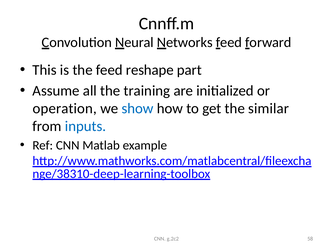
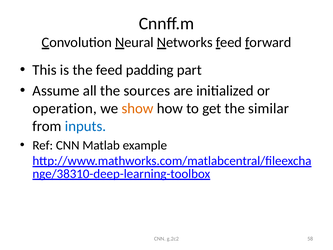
reshape: reshape -> padding
training: training -> sources
show colour: blue -> orange
